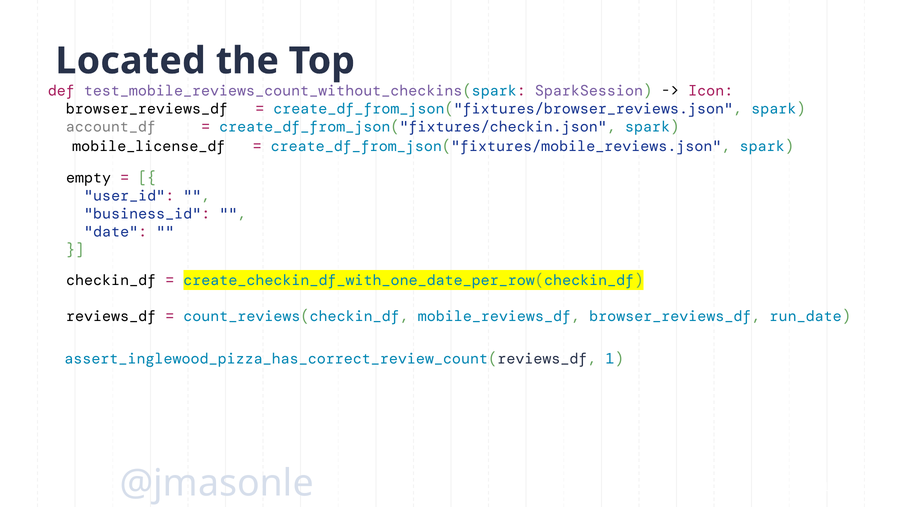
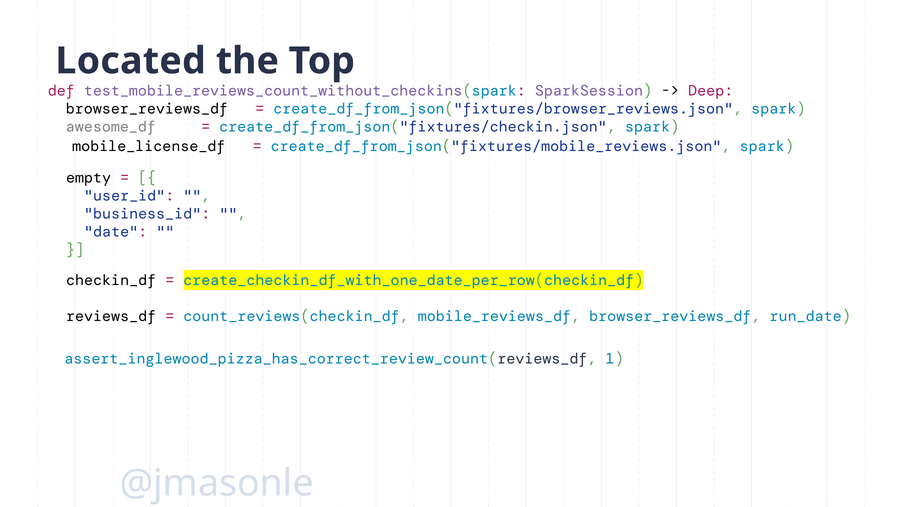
Icon: Icon -> Deep
account_df: account_df -> awesome_df
